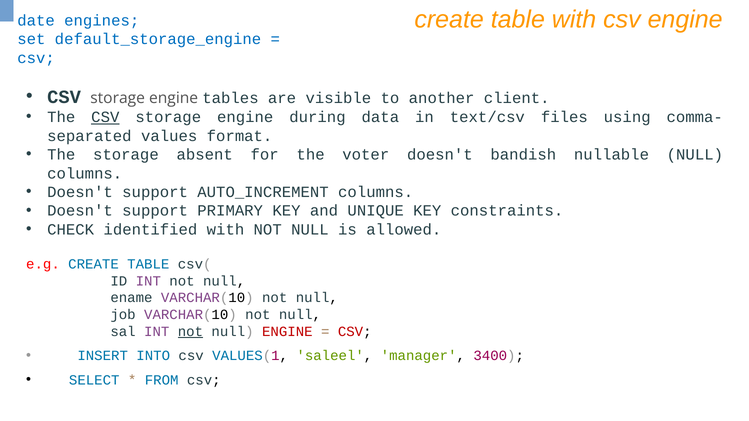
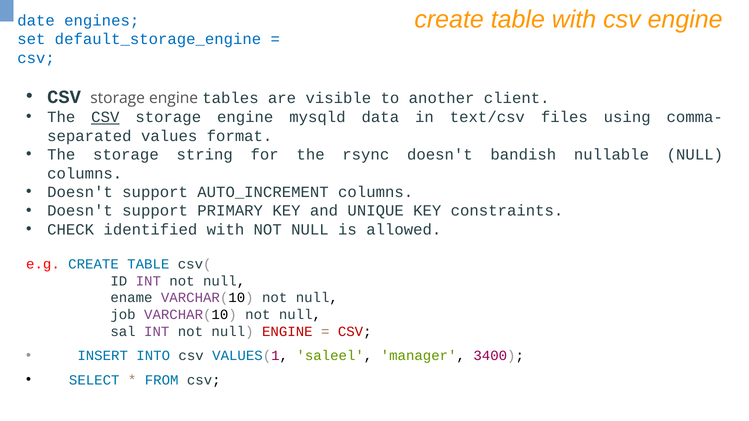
during: during -> mysqld
absent: absent -> string
voter: voter -> rsync
not at (190, 332) underline: present -> none
